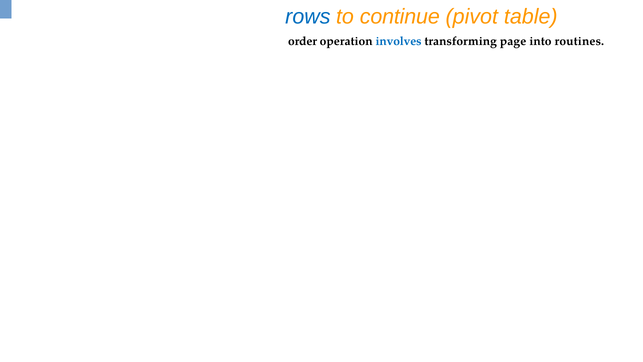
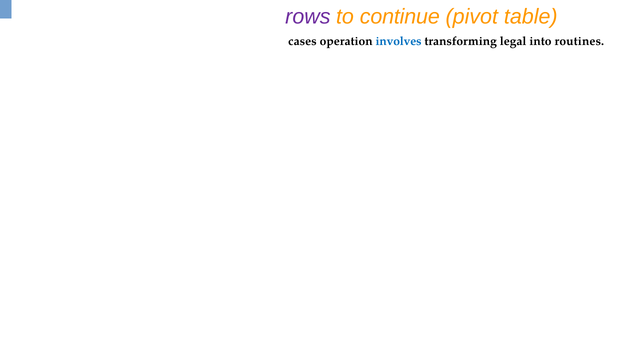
rows colour: blue -> purple
order: order -> cases
page: page -> legal
